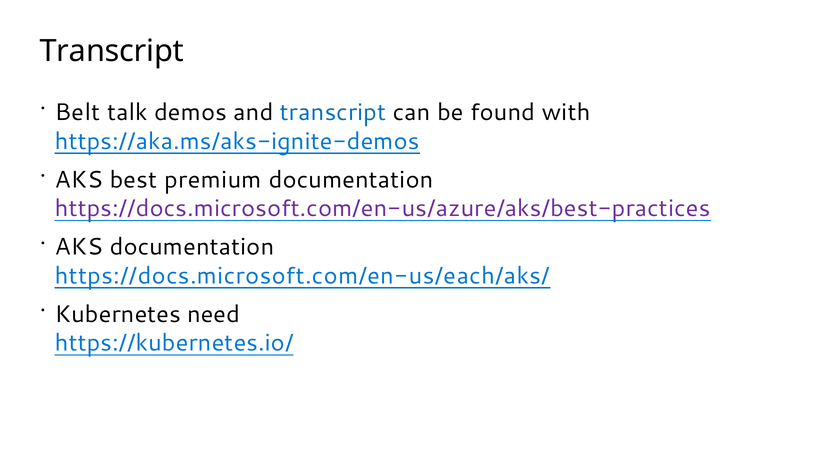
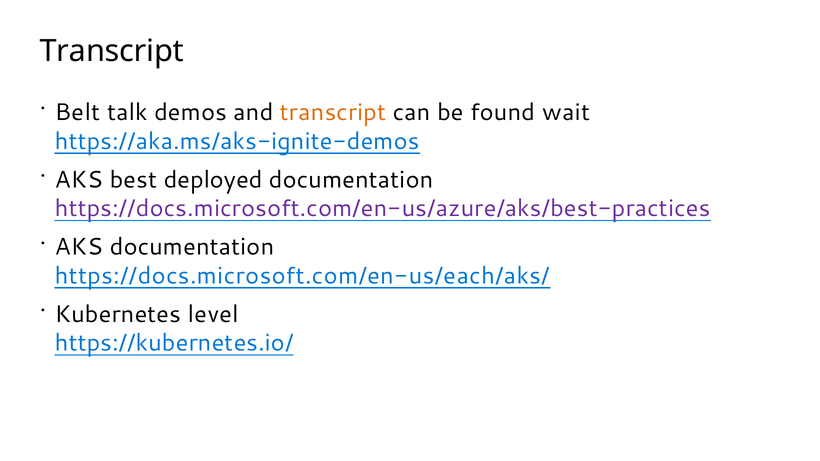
transcript at (333, 113) colour: blue -> orange
with: with -> wait
premium: premium -> deployed
need: need -> level
